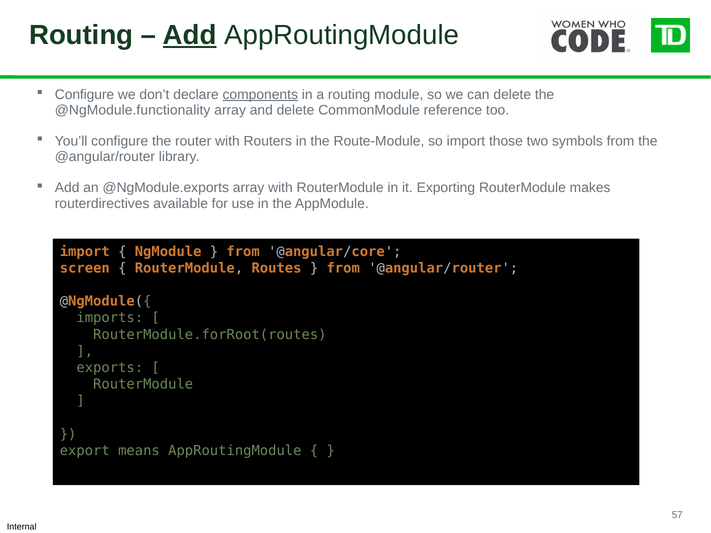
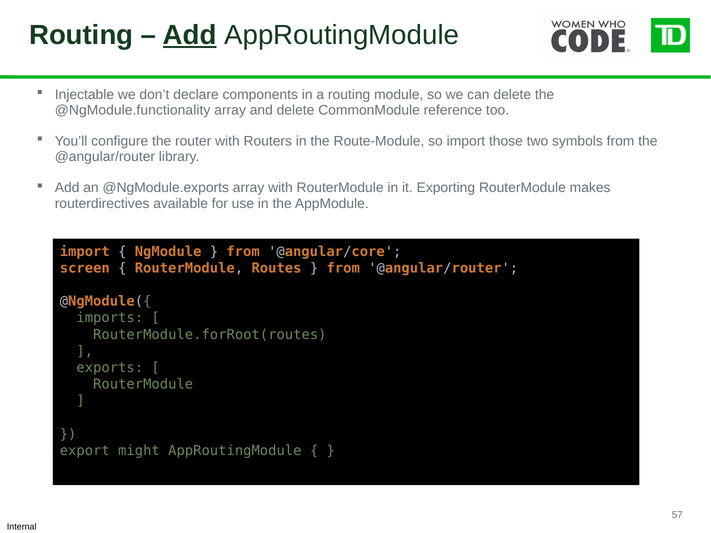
Configure at (85, 95): Configure -> Injectable
components underline: present -> none
means: means -> might
